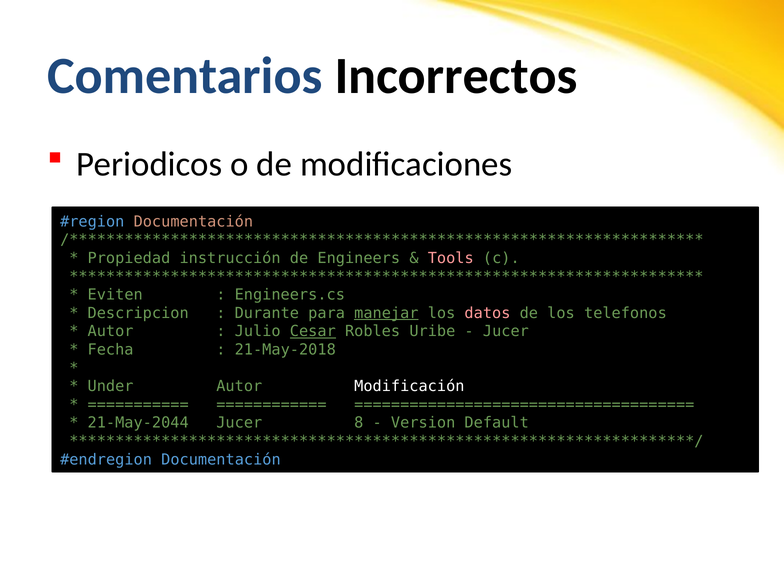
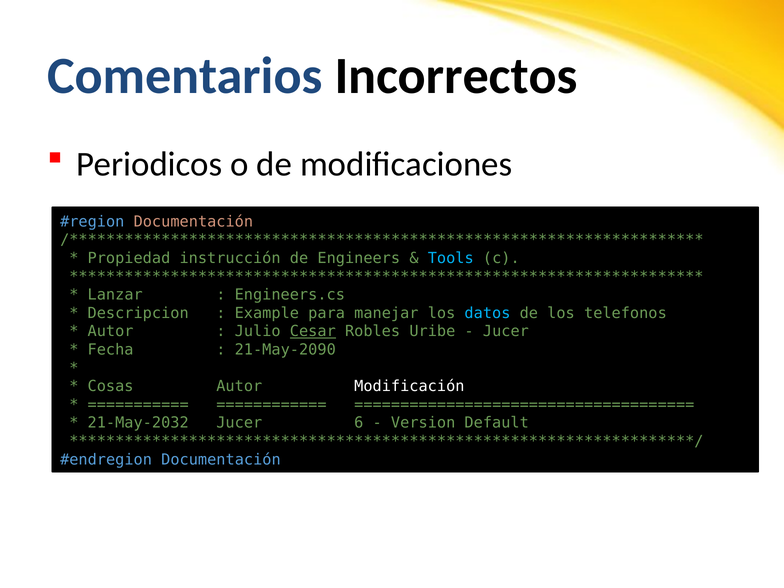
Tools colour: pink -> light blue
Eviten: Eviten -> Lanzar
Durante: Durante -> Example
manejar underline: present -> none
datos colour: pink -> light blue
21-May-2018: 21-May-2018 -> 21-May-2090
Under: Under -> Cosas
21-May-2044: 21-May-2044 -> 21-May-2032
8: 8 -> 6
